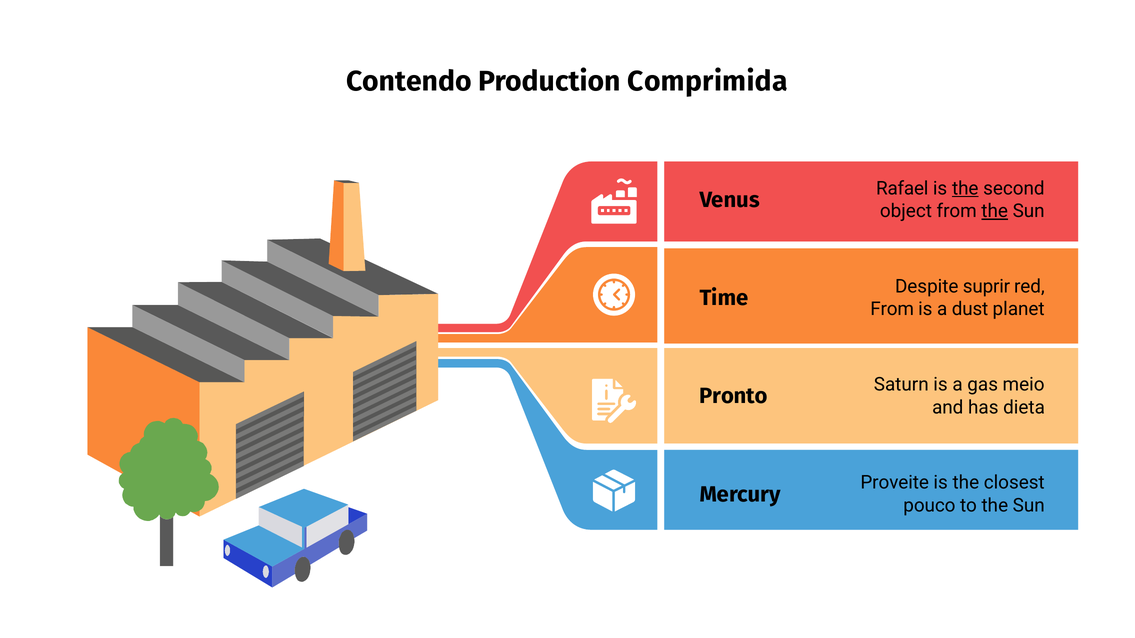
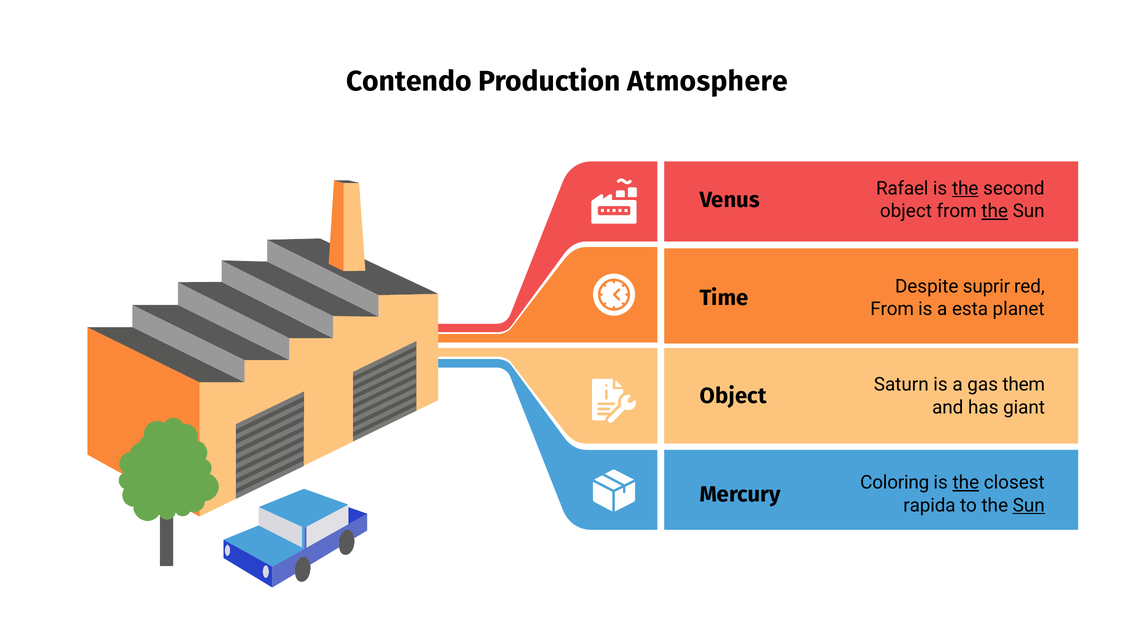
Comprimida: Comprimida -> Atmosphere
dust: dust -> esta
meio: meio -> them
Pronto at (733, 396): Pronto -> Object
dieta: dieta -> giant
Proveite: Proveite -> Coloring
the at (966, 483) underline: none -> present
pouco: pouco -> rapida
Sun at (1029, 506) underline: none -> present
